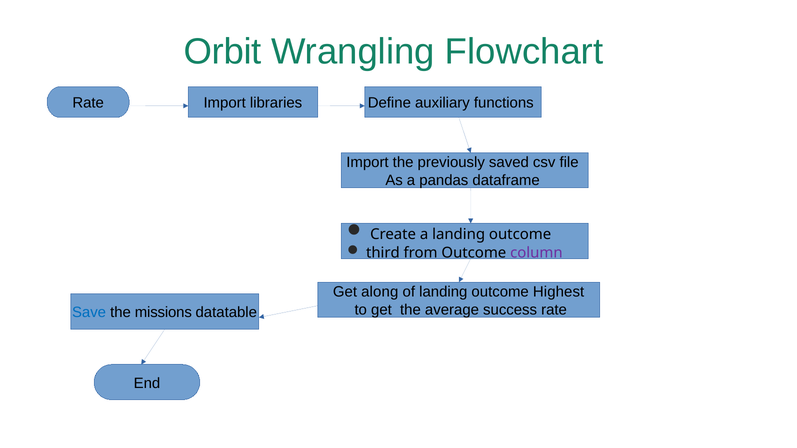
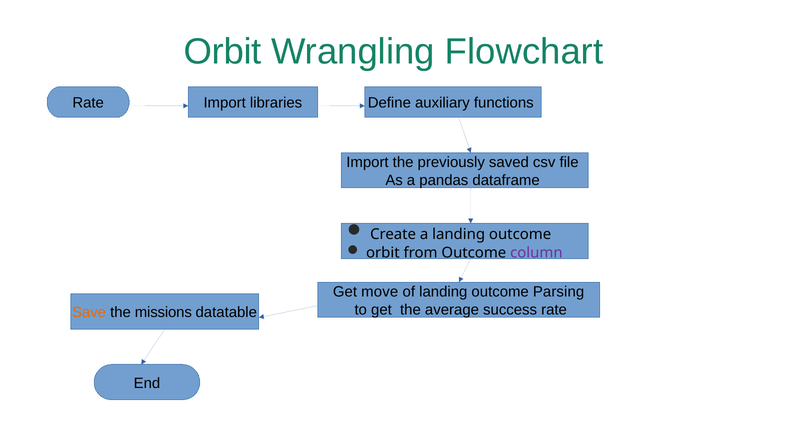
third at (383, 253): third -> orbit
along: along -> move
Highest: Highest -> Parsing
Save colour: blue -> orange
